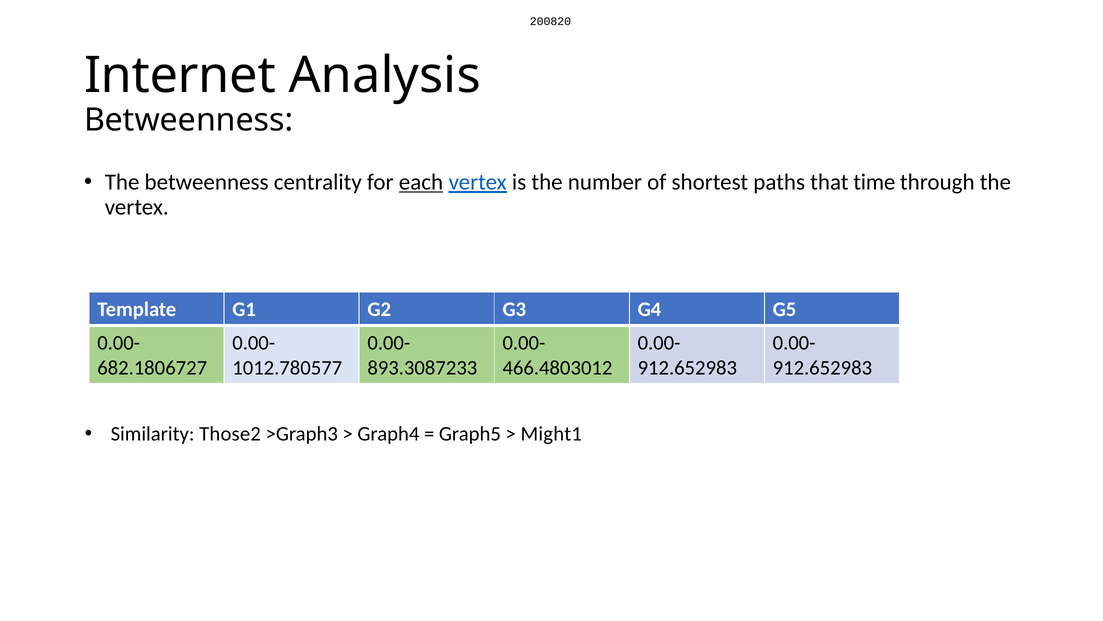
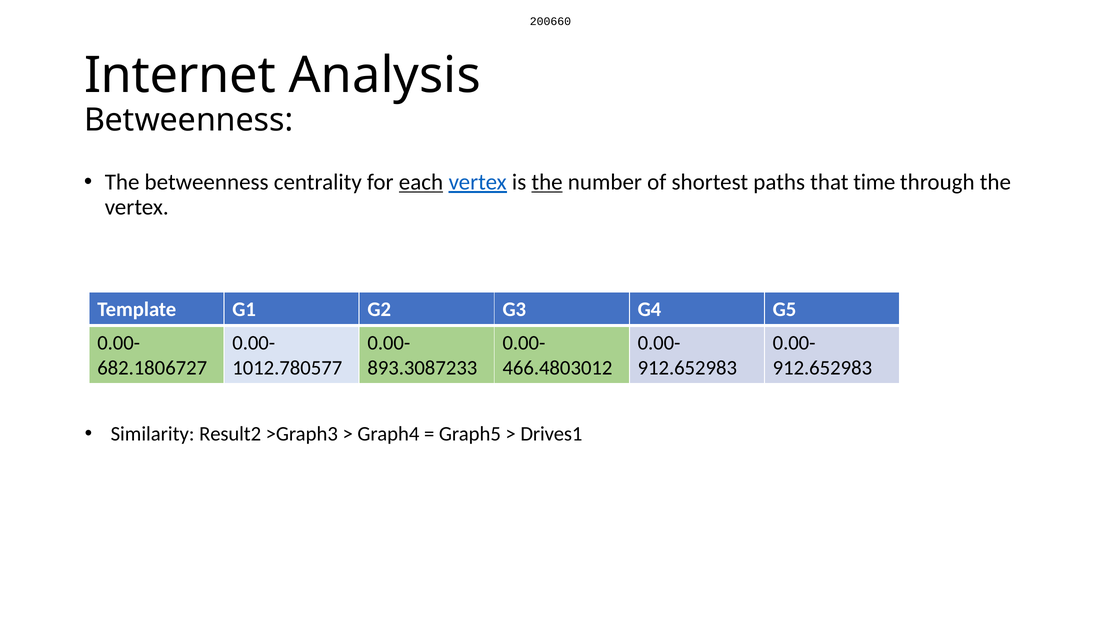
200820: 200820 -> 200660
the at (547, 182) underline: none -> present
Those2: Those2 -> Result2
Might1: Might1 -> Drives1
